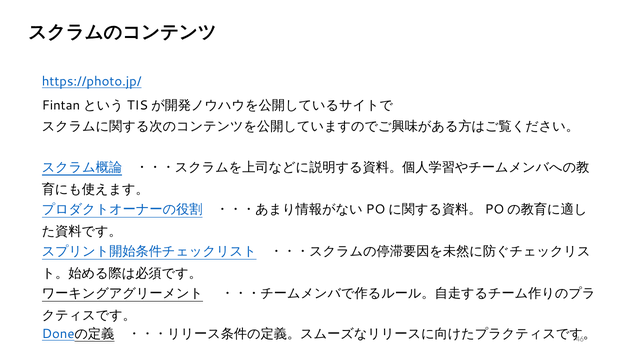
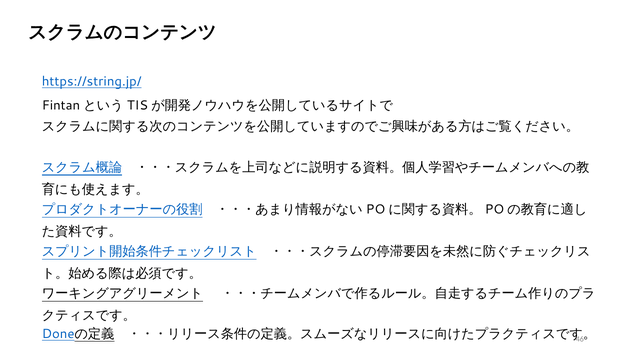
https://photo.jp/: https://photo.jp/ -> https://string.jp/
